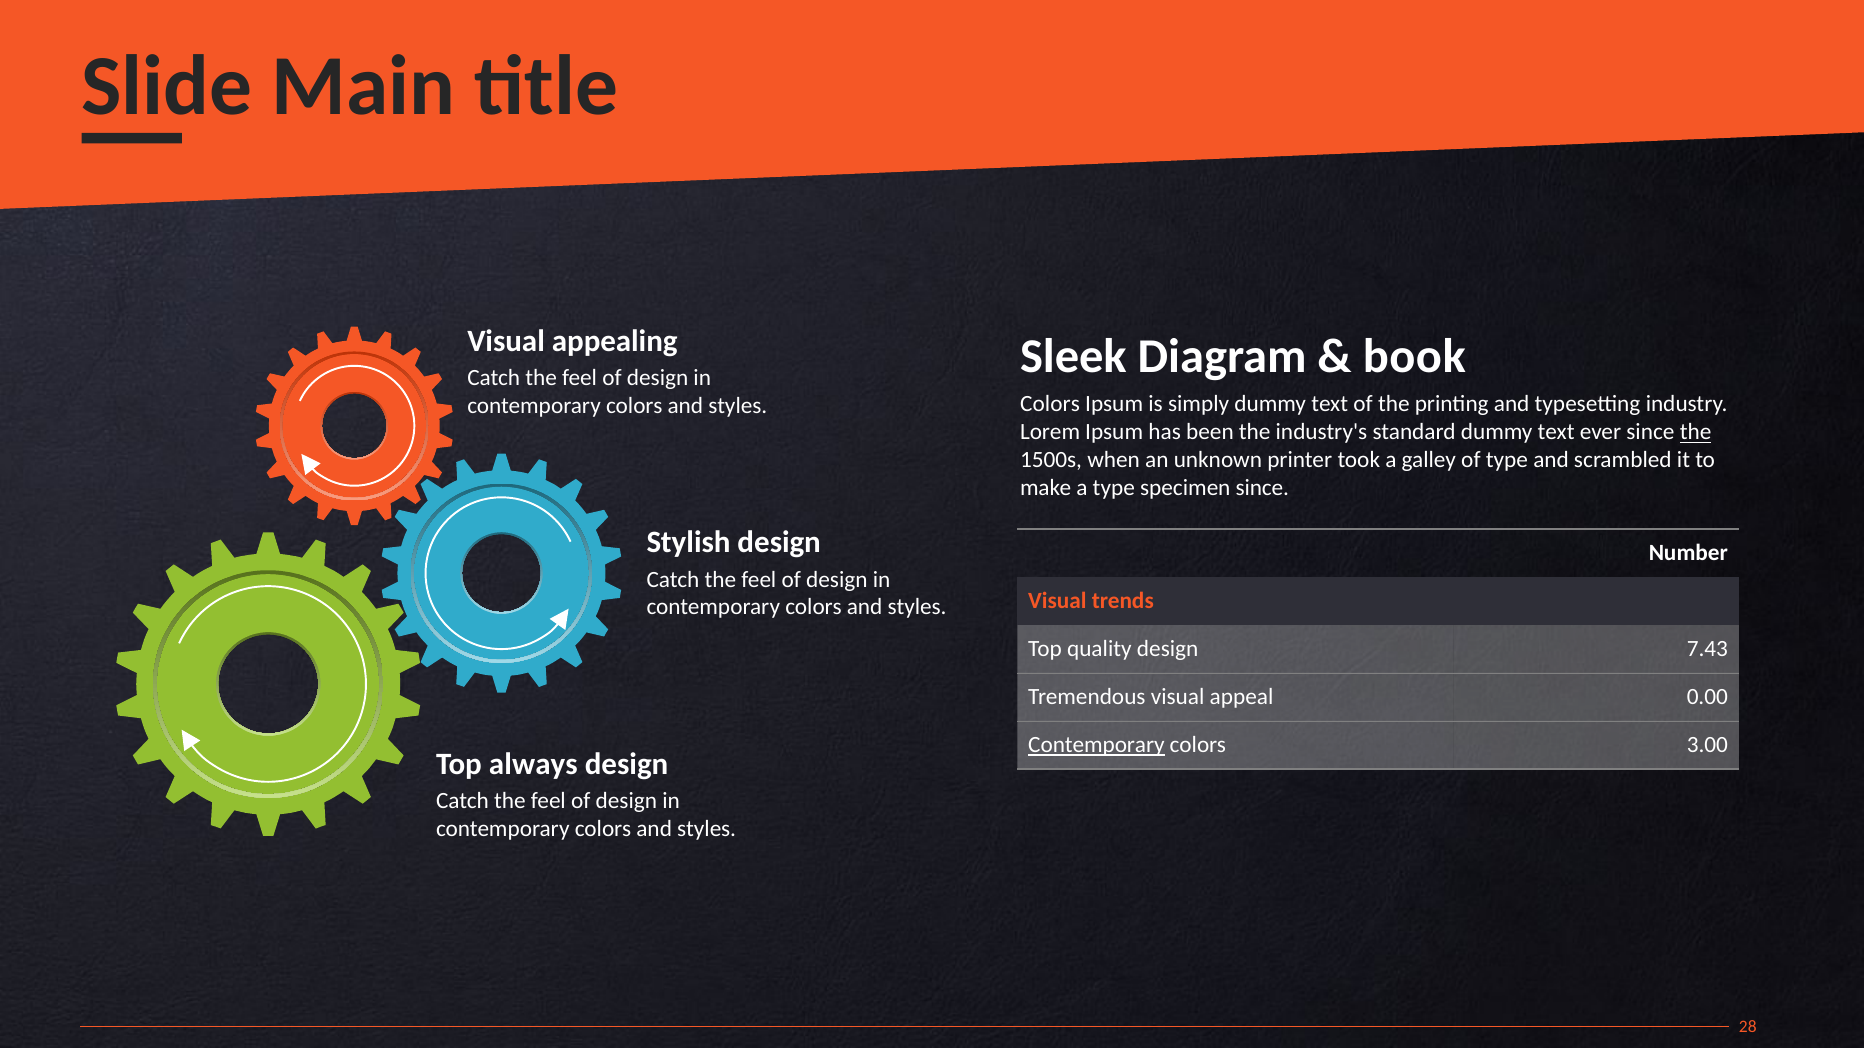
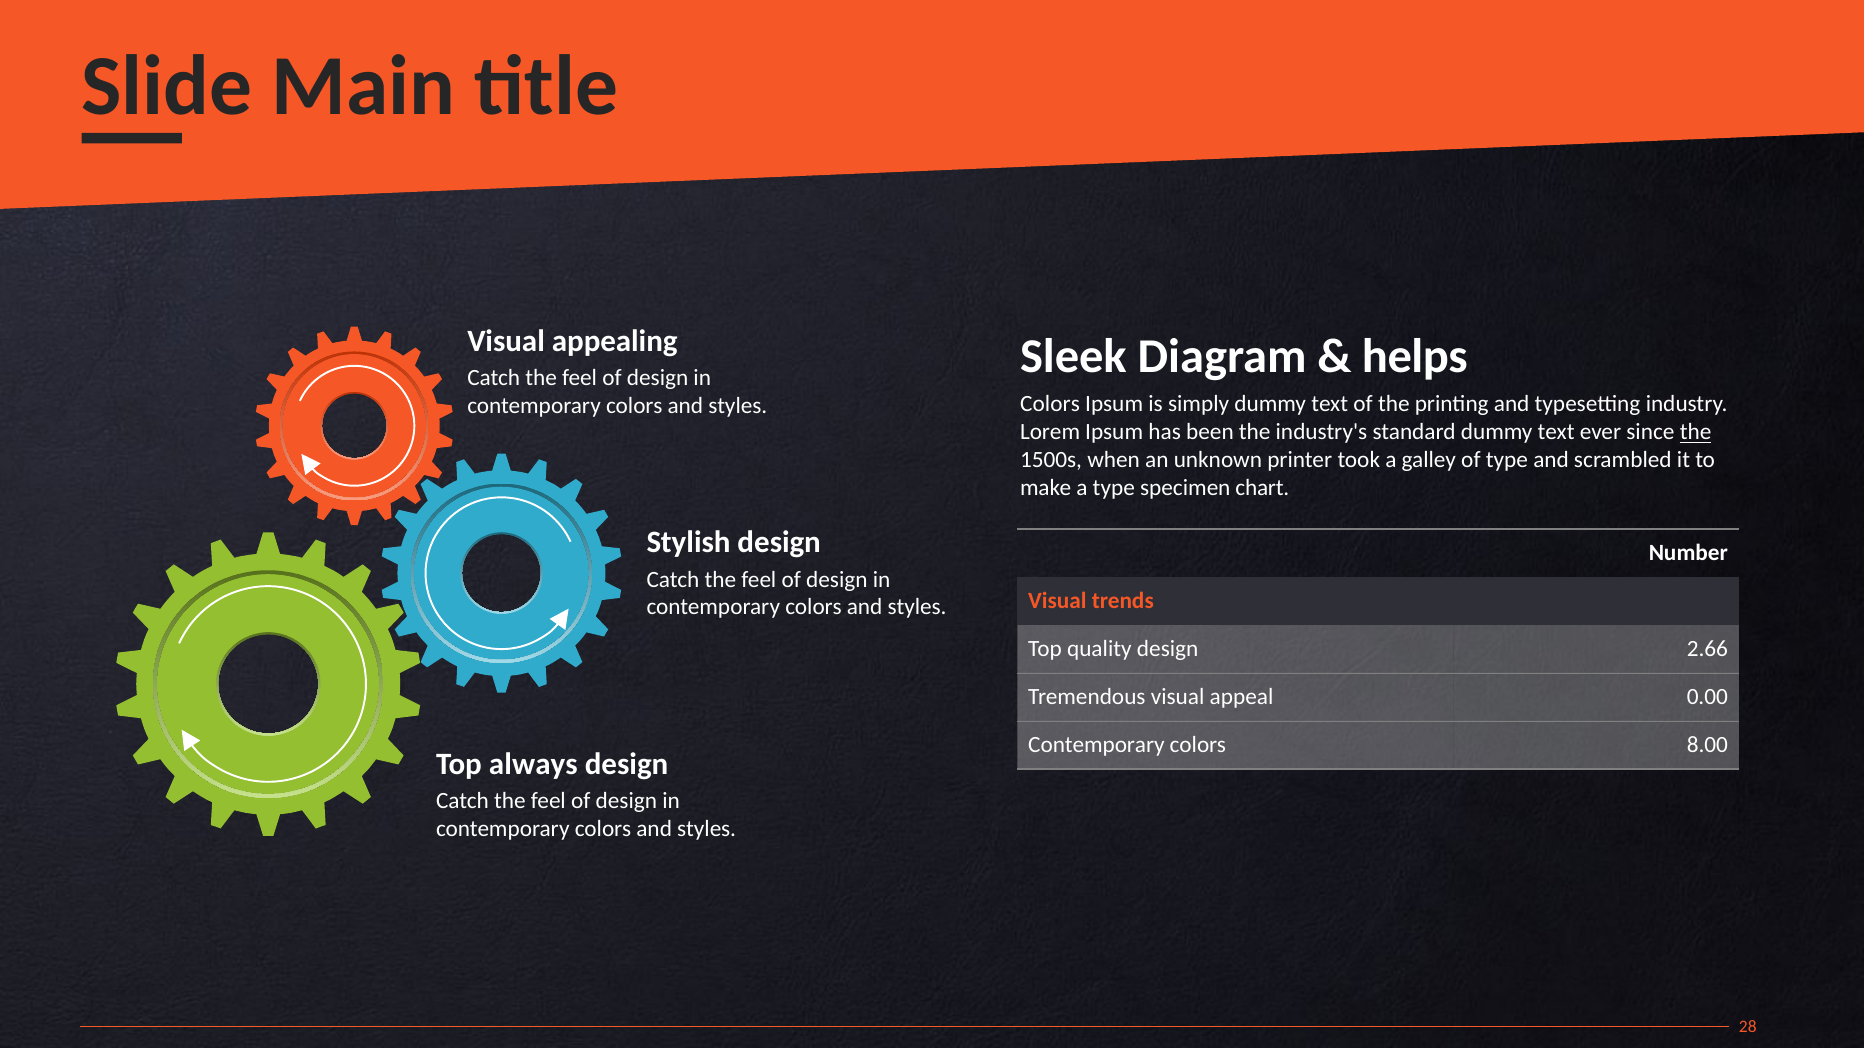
book: book -> helps
specimen since: since -> chart
7.43: 7.43 -> 2.66
Contemporary at (1096, 746) underline: present -> none
3.00: 3.00 -> 8.00
